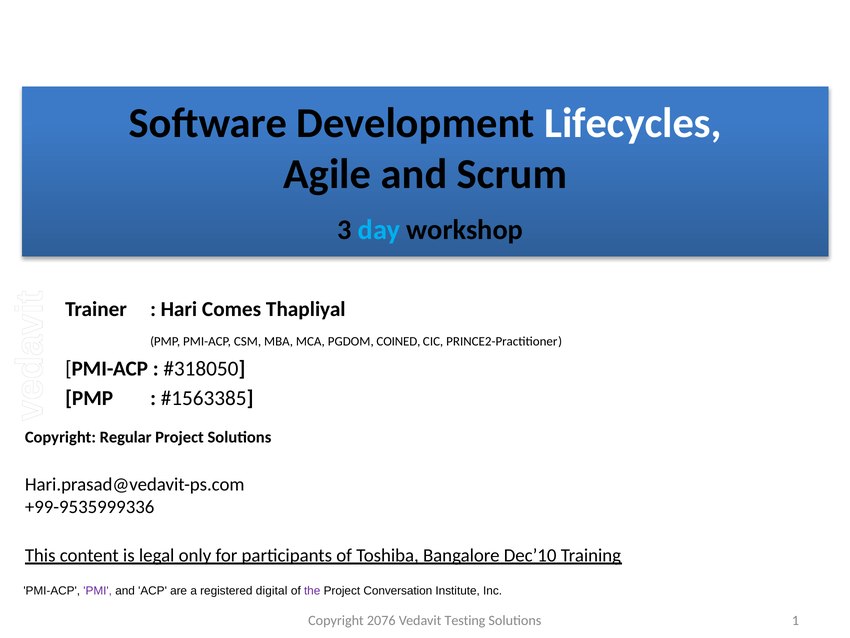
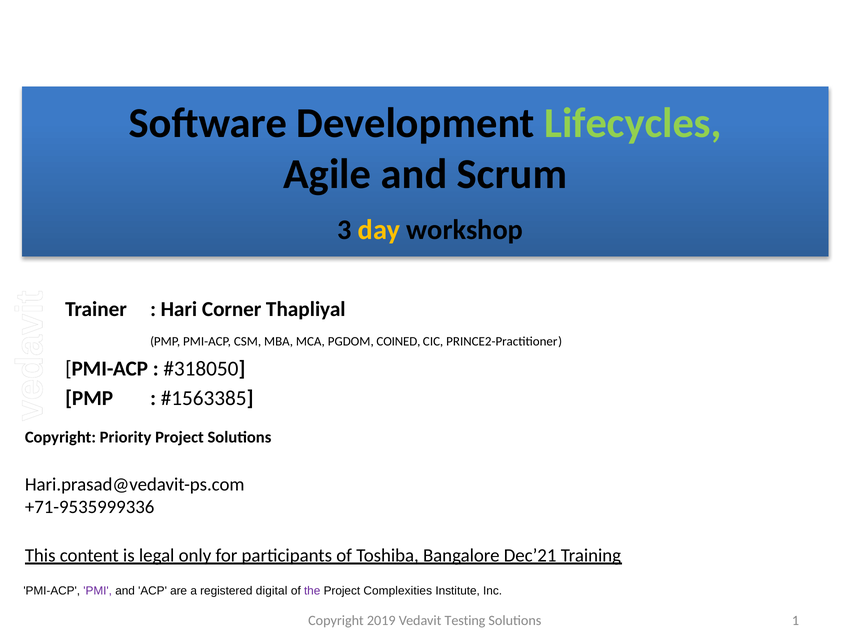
Lifecycles colour: white -> light green
day colour: light blue -> yellow
Comes: Comes -> Corner
Regular: Regular -> Priority
+99-9535999336: +99-9535999336 -> +71-9535999336
Dec’10: Dec’10 -> Dec’21
Conversation: Conversation -> Complexities
2076: 2076 -> 2019
